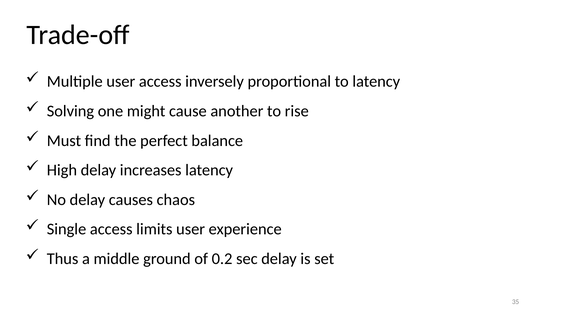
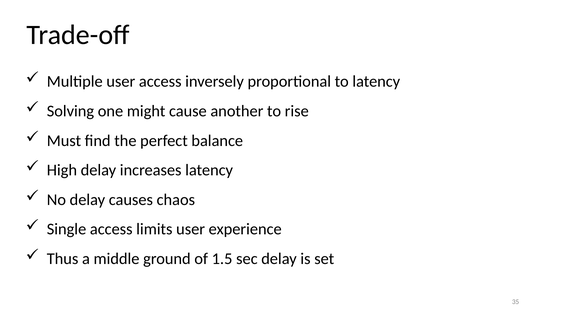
0.2: 0.2 -> 1.5
